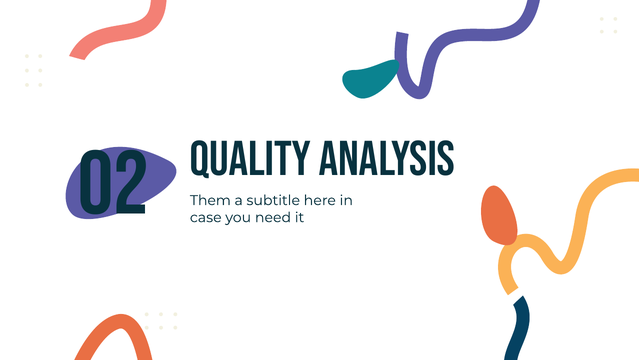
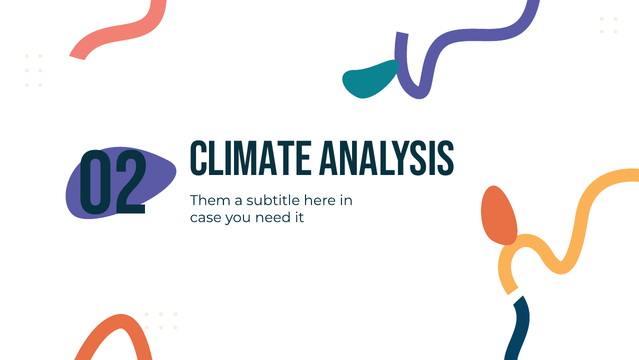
QUALITY: QUALITY -> CLIMATE
